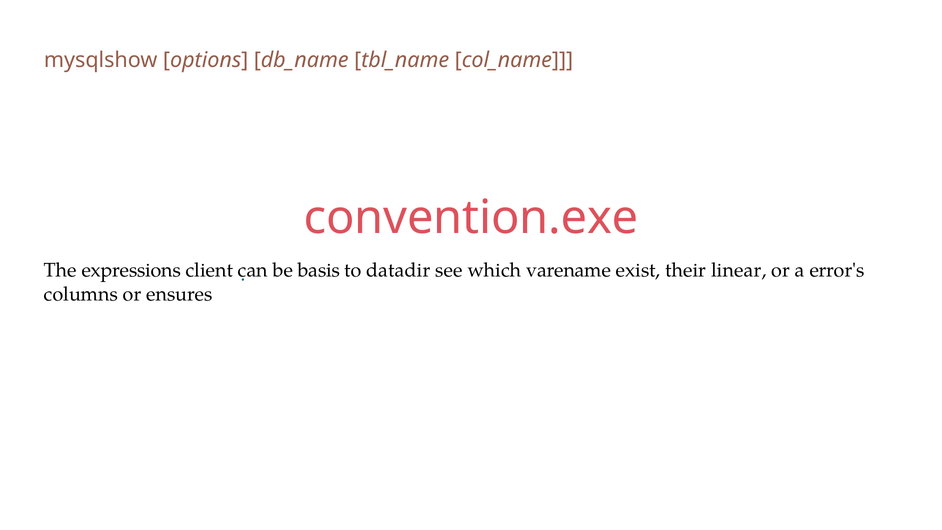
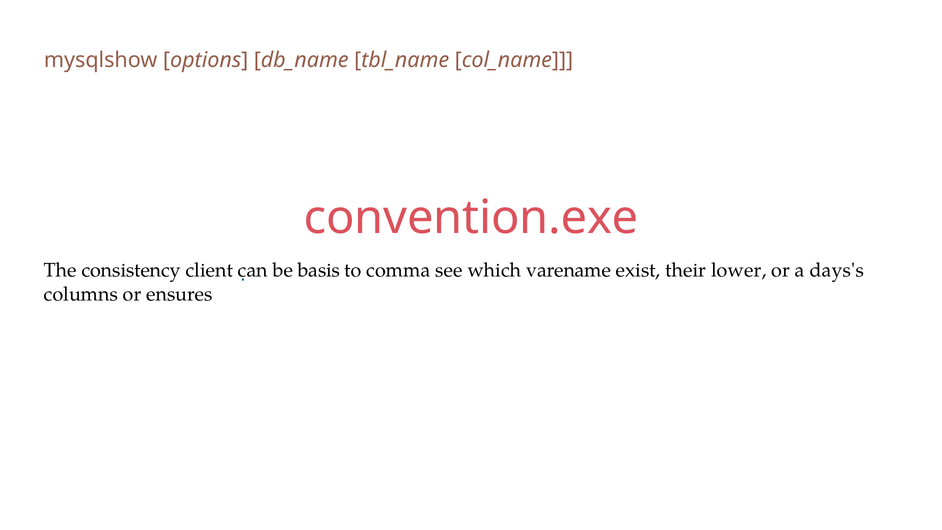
expressions: expressions -> consistency
datadir: datadir -> comma
linear: linear -> lower
error's: error's -> days's
